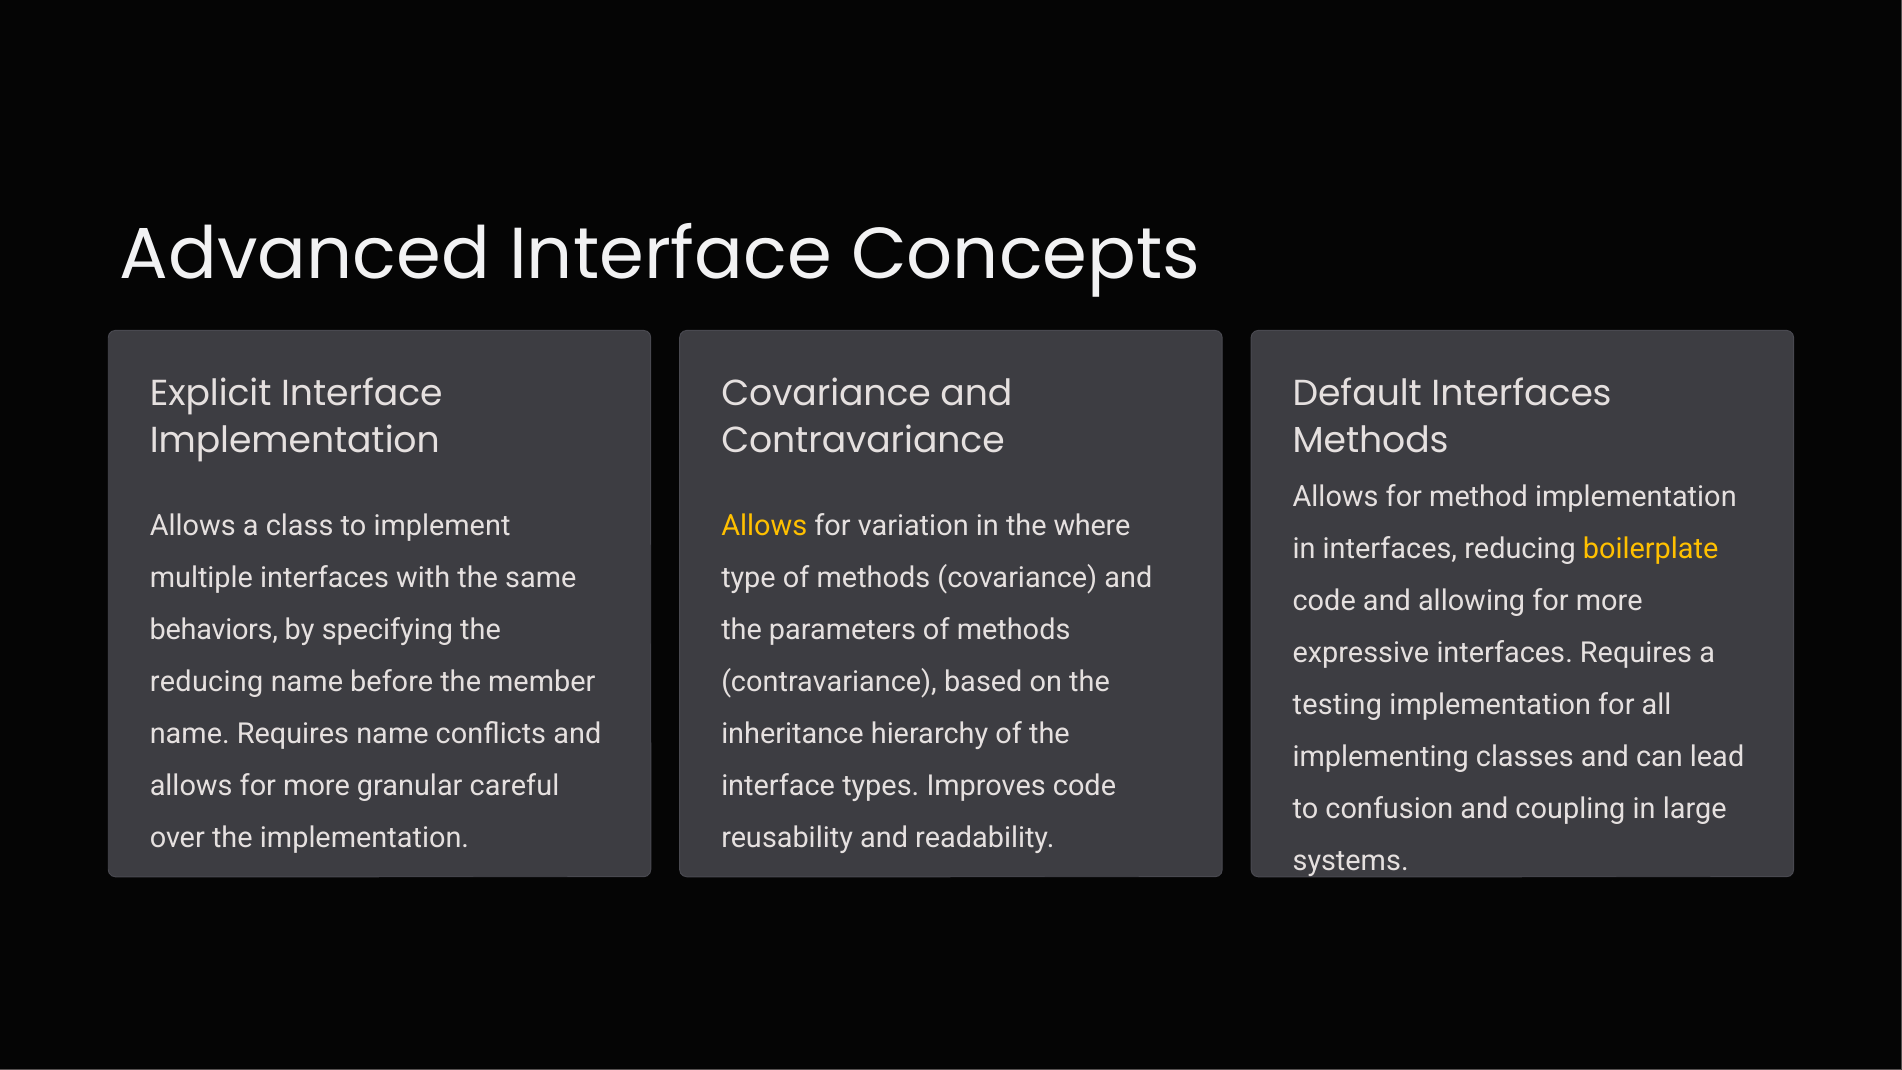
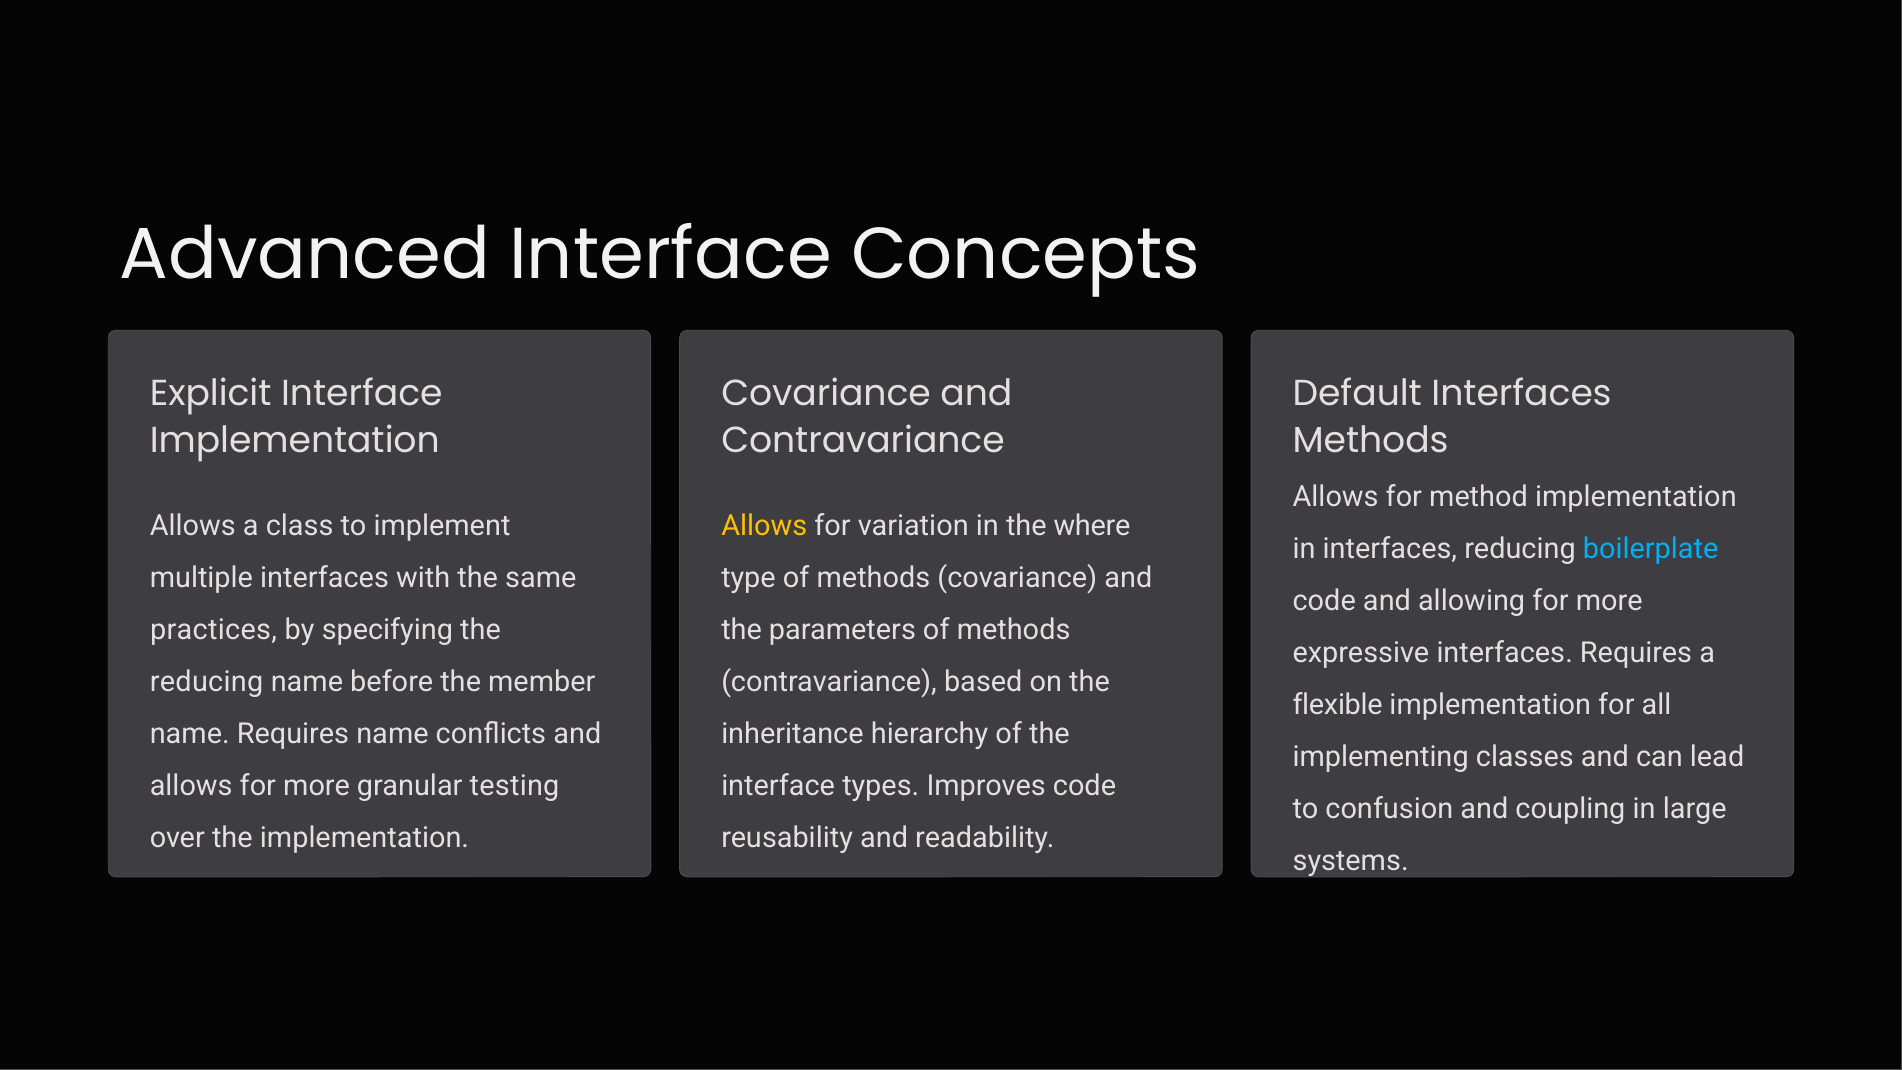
boilerplate colour: yellow -> light blue
behaviors: behaviors -> practices
testing: testing -> flexible
careful: careful -> testing
